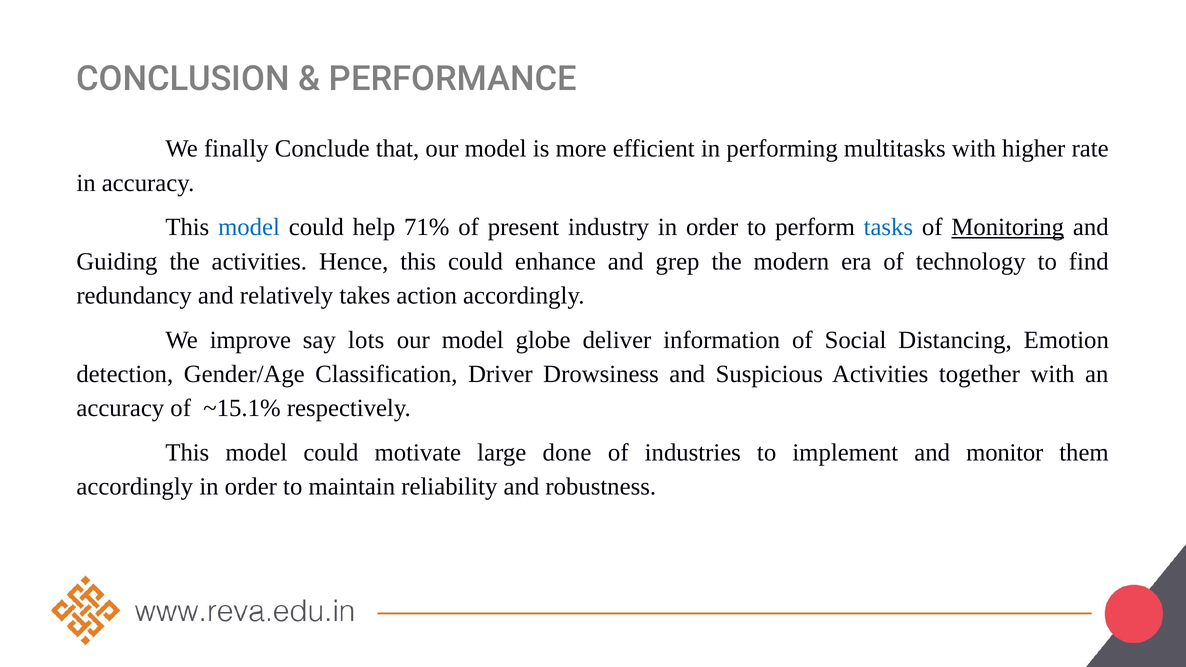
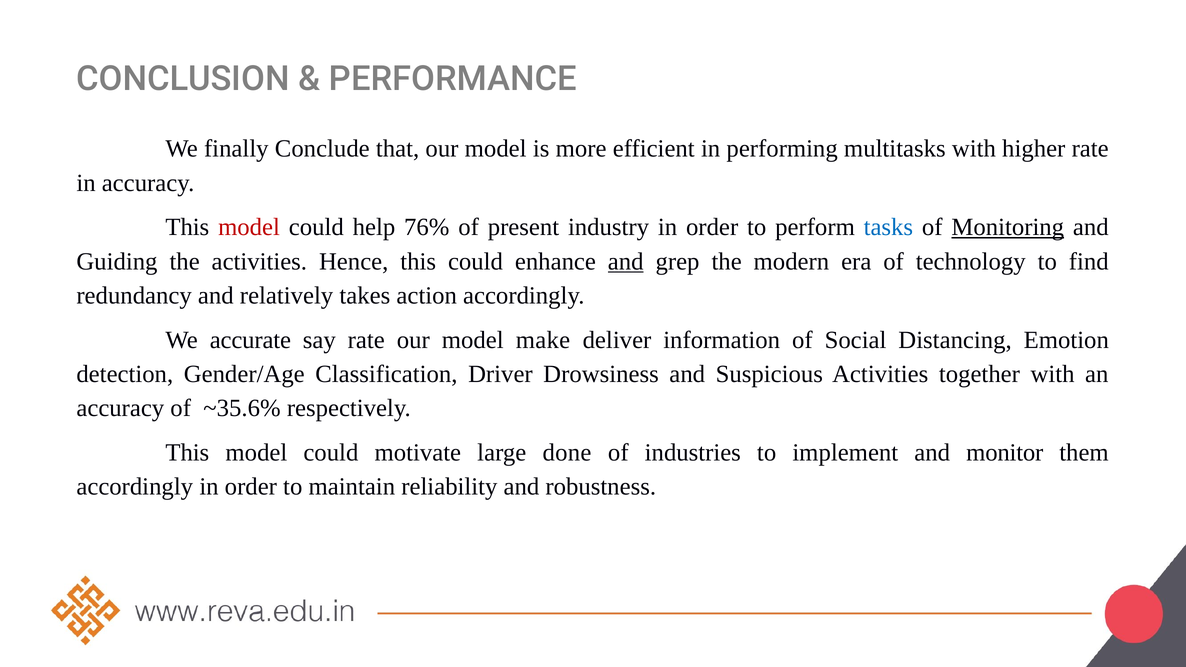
model at (249, 227) colour: blue -> red
71%: 71% -> 76%
and at (626, 261) underline: none -> present
improve: improve -> accurate
say lots: lots -> rate
globe: globe -> make
~15.1%: ~15.1% -> ~35.6%
